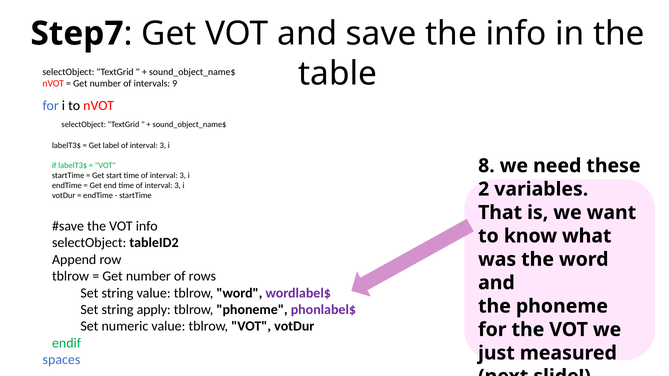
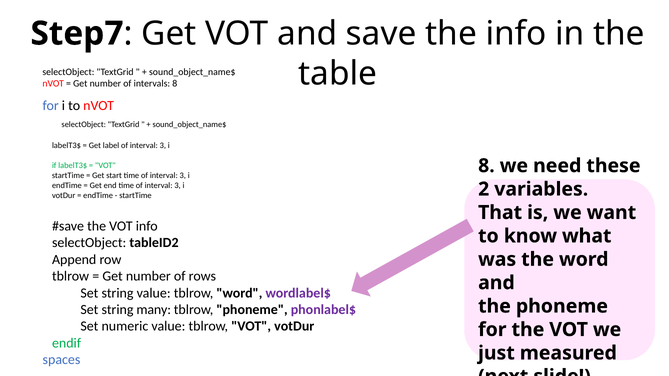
intervals 9: 9 -> 8
apply: apply -> many
